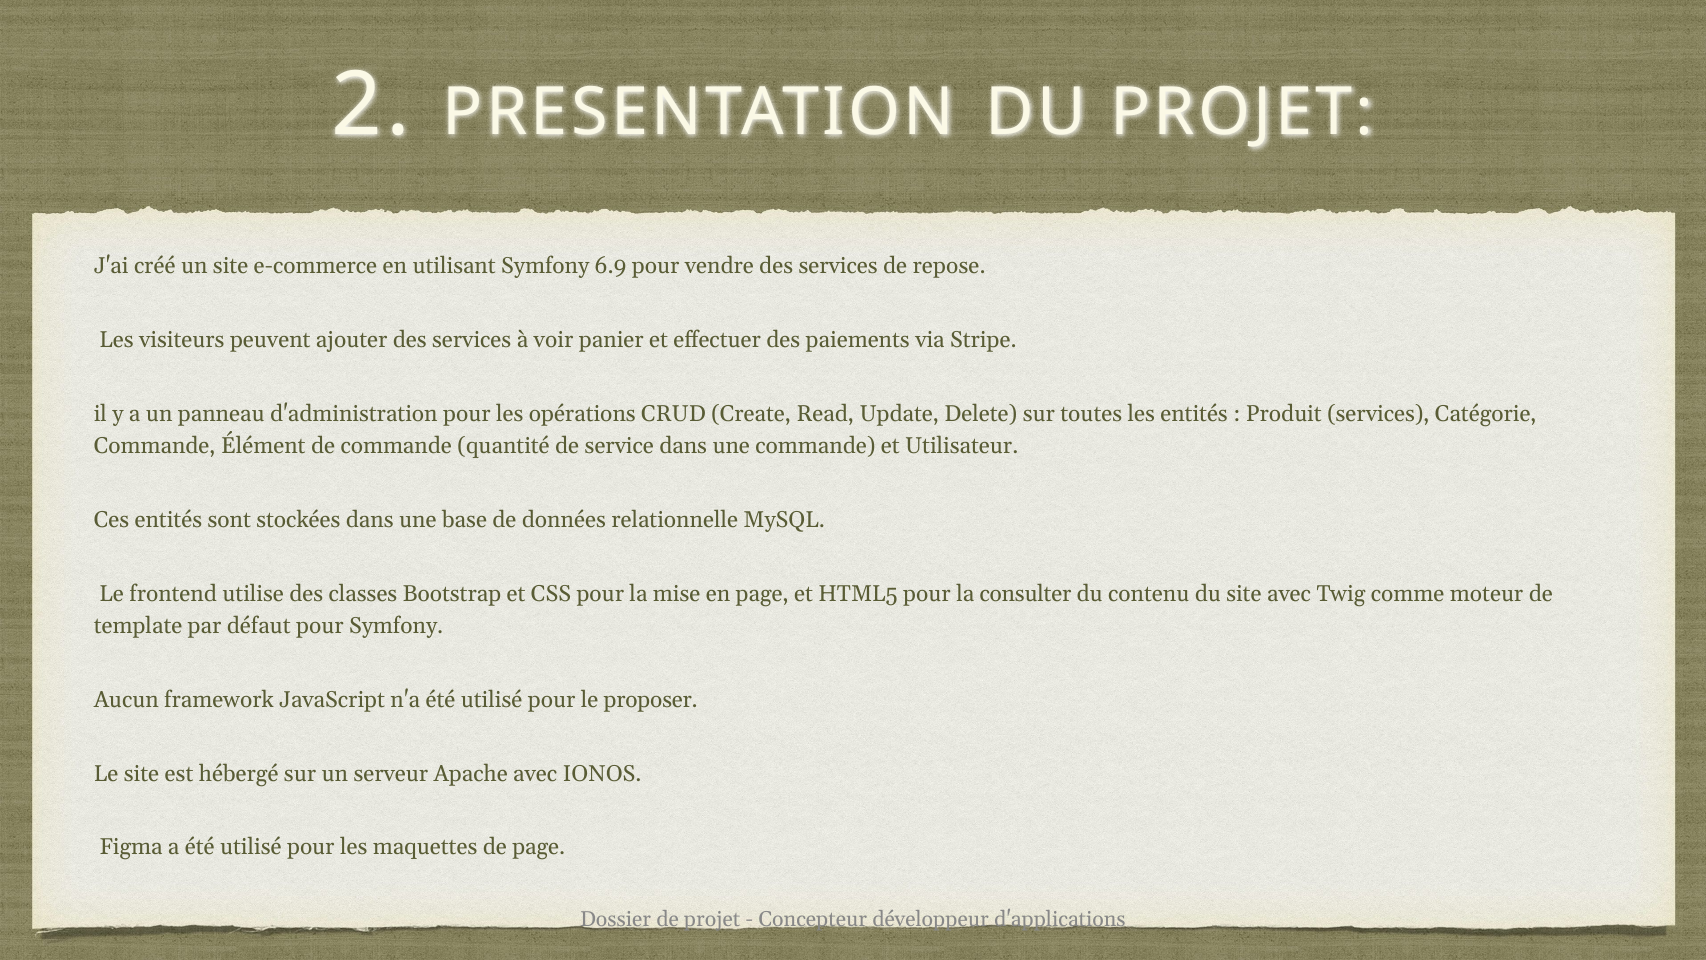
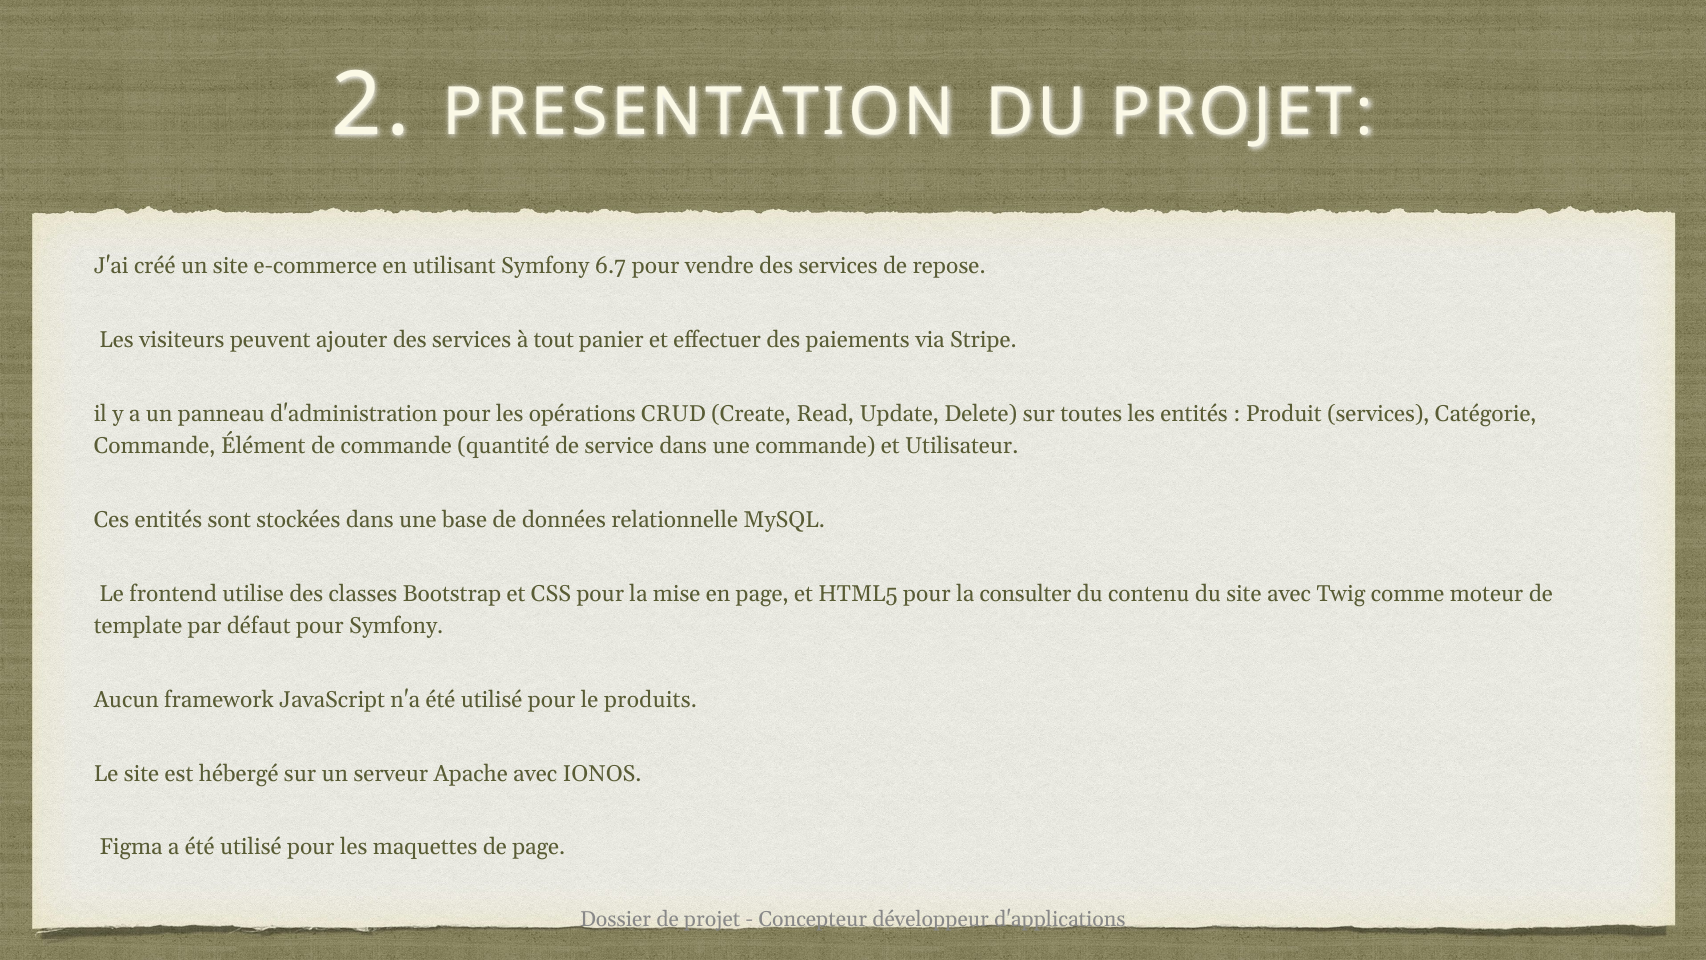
6.9: 6.9 -> 6.7
voir: voir -> tout
proposer: proposer -> produits
